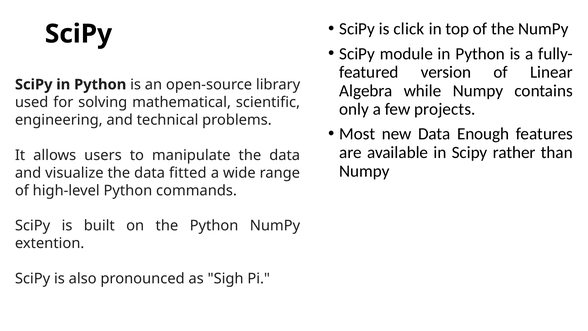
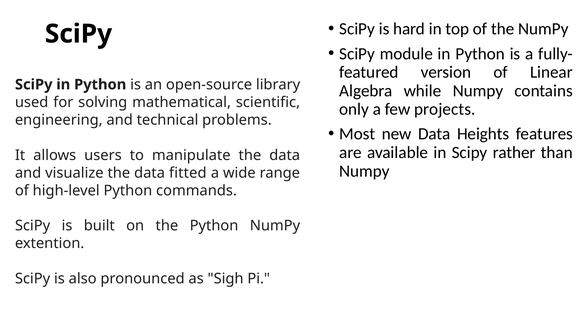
click: click -> hard
Enough: Enough -> Heights
